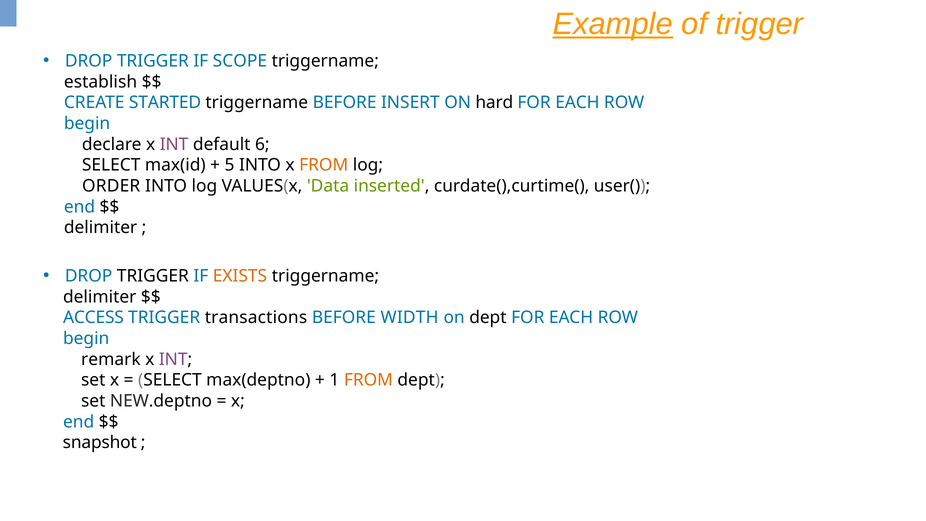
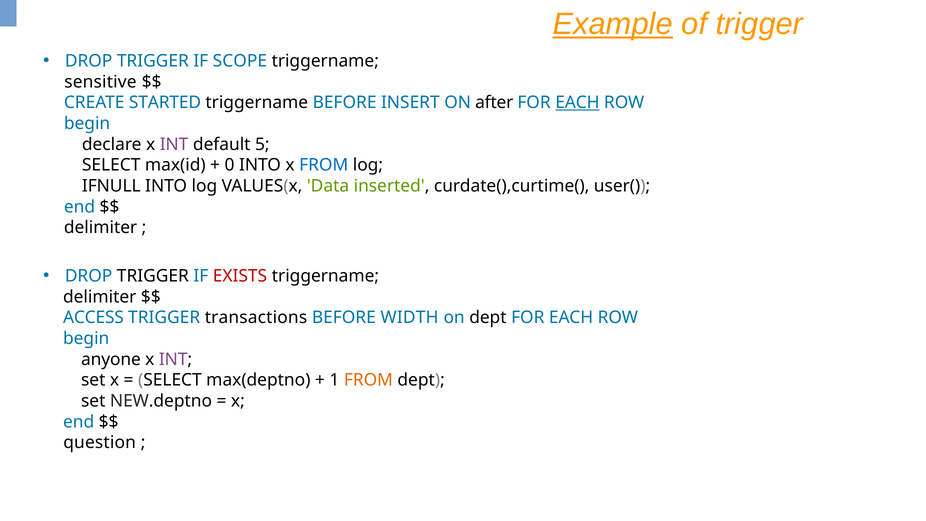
establish: establish -> sensitive
hard: hard -> after
EACH at (577, 103) underline: none -> present
6: 6 -> 5
5: 5 -> 0
FROM at (324, 165) colour: orange -> blue
ORDER: ORDER -> IFNULL
EXISTS colour: orange -> red
remark: remark -> anyone
snapshot: snapshot -> question
